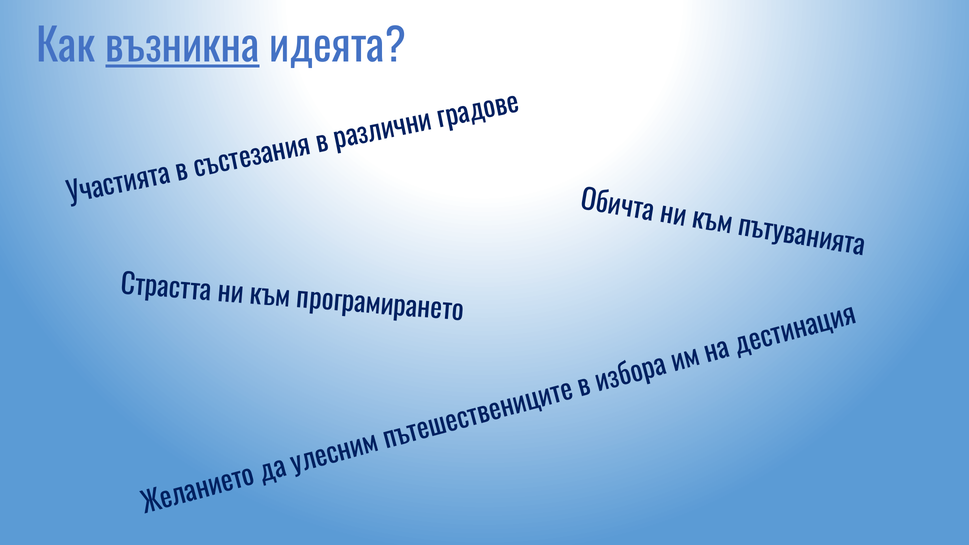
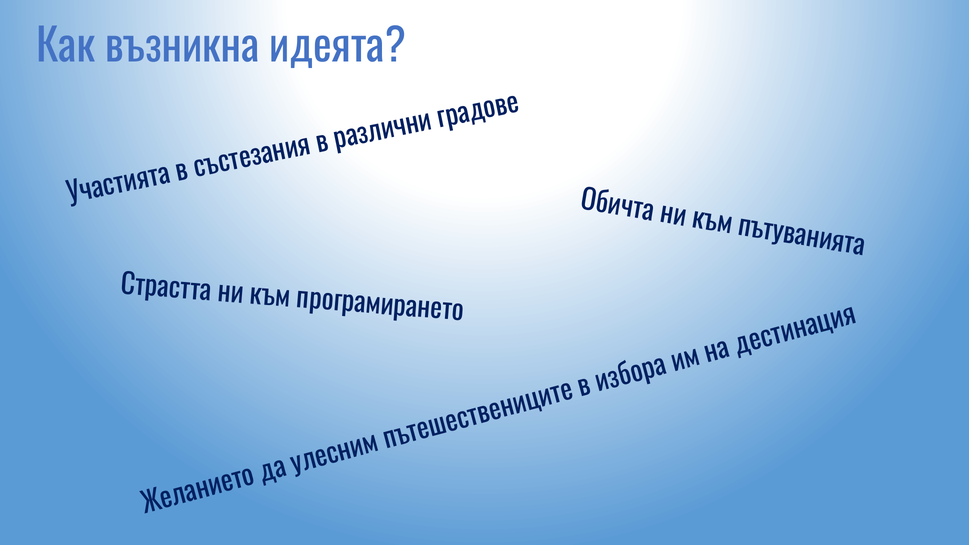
възникна underline: present -> none
